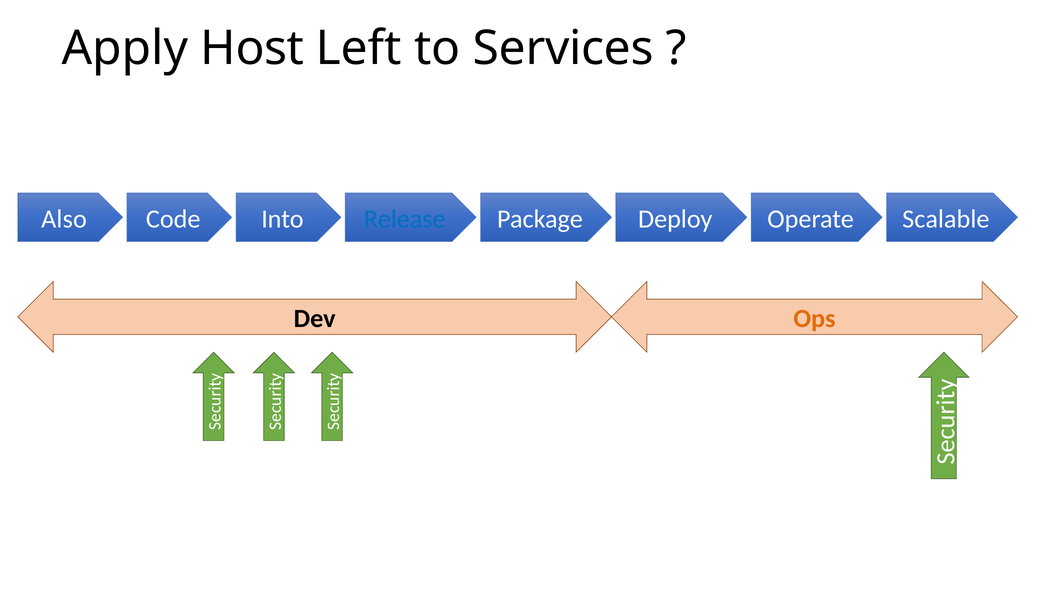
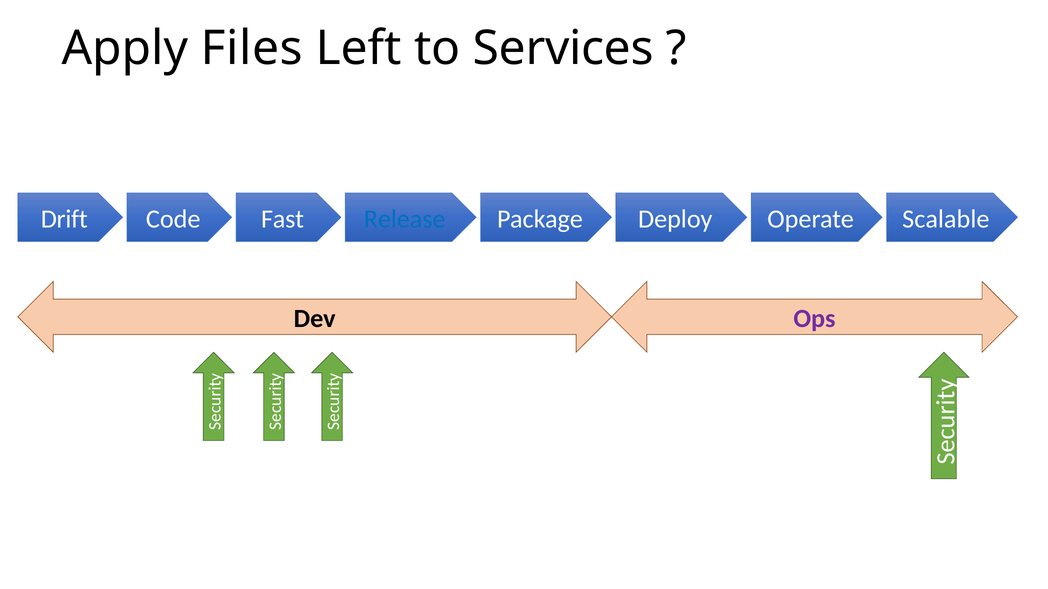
Host: Host -> Files
Also: Also -> Drift
Into: Into -> Fast
Ops colour: orange -> purple
